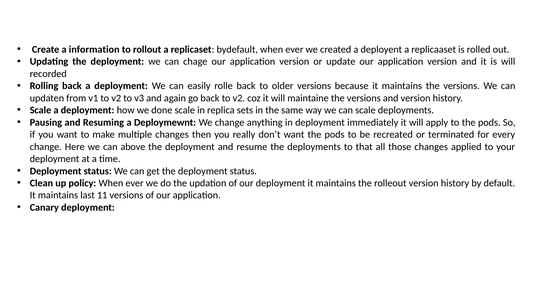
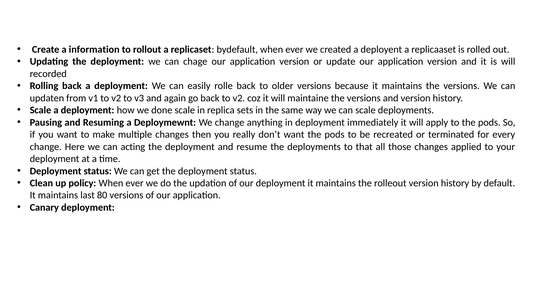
above: above -> acting
11: 11 -> 80
